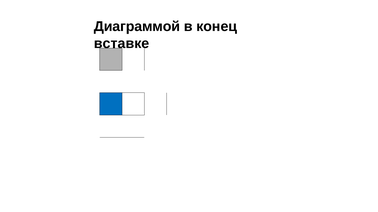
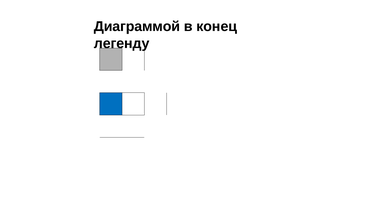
вставке: вставке -> легенду
